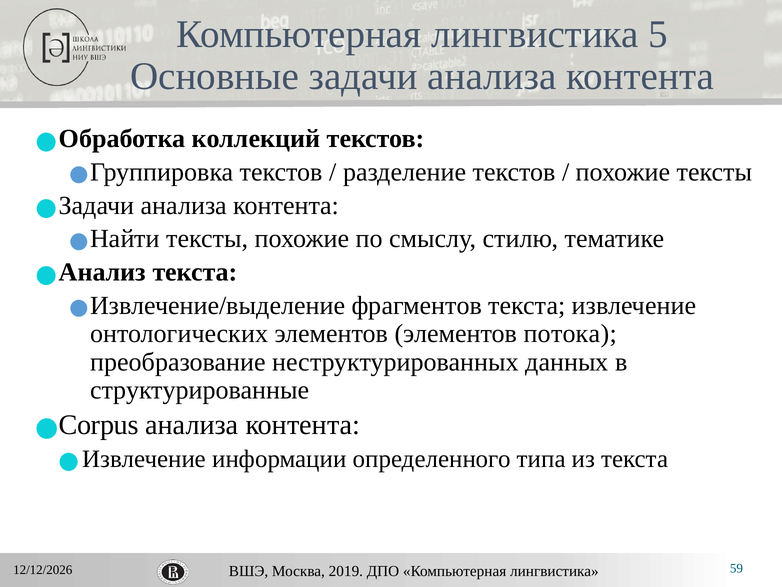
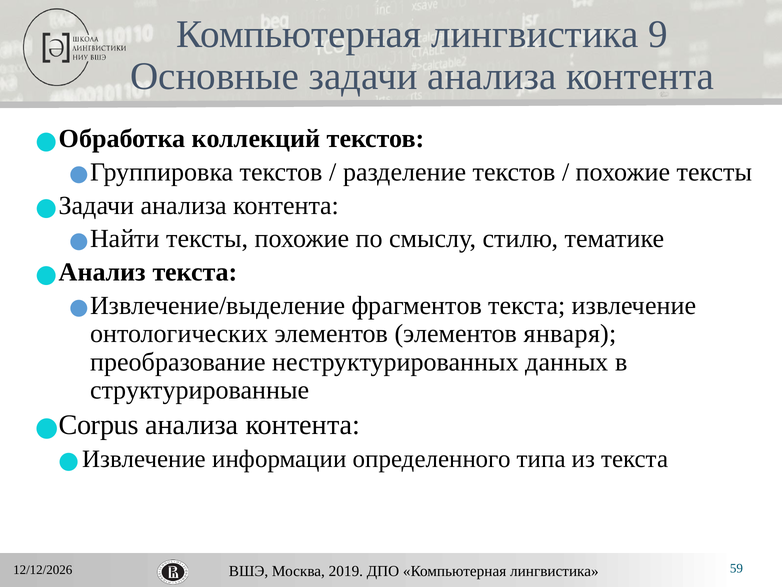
5: 5 -> 9
потока: потока -> января
